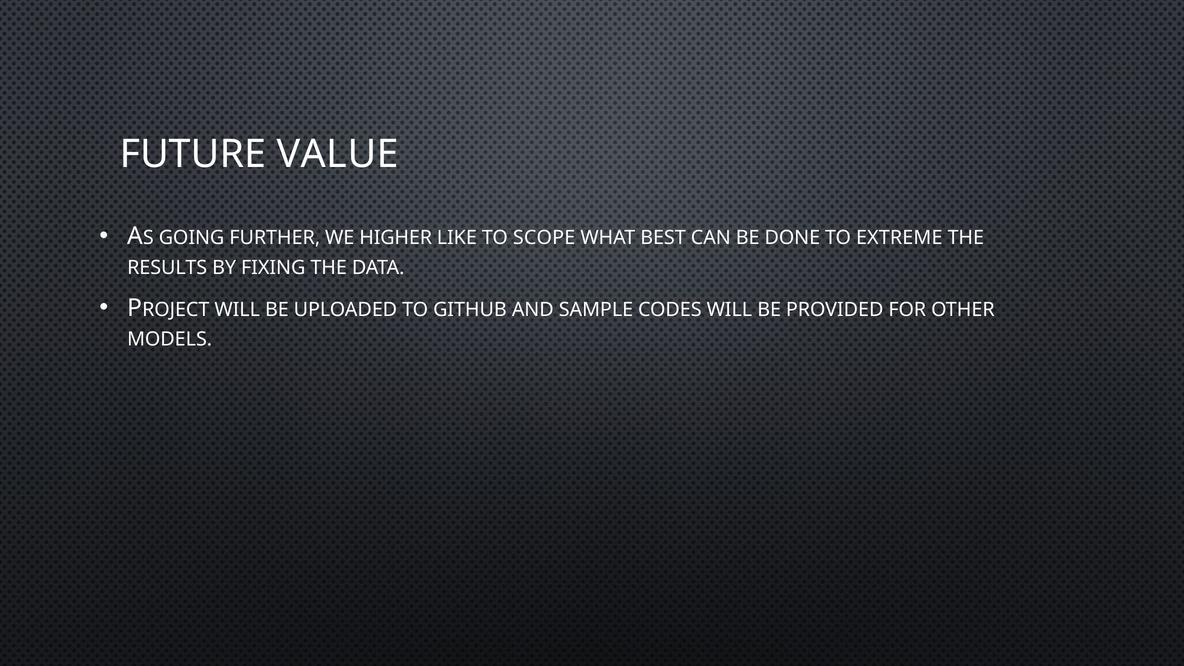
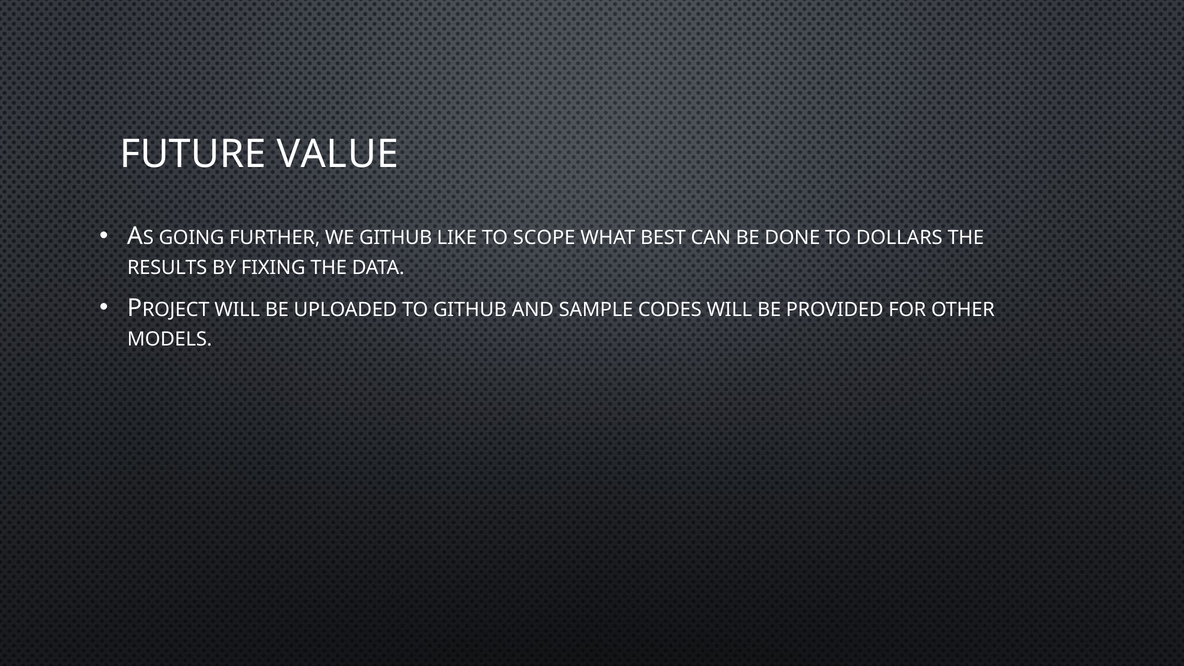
WE HIGHER: HIGHER -> GITHUB
EXTREME: EXTREME -> DOLLARS
